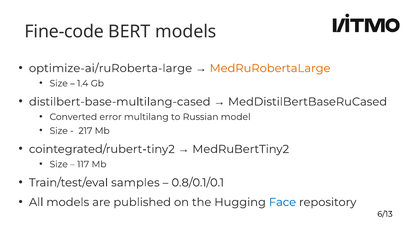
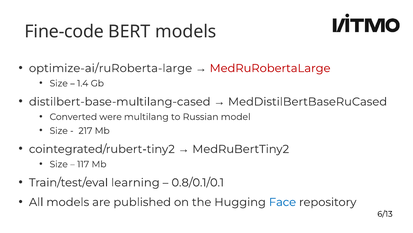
MedRuRobertaLarge colour: orange -> red
error: error -> were
samples: samples -> learning
